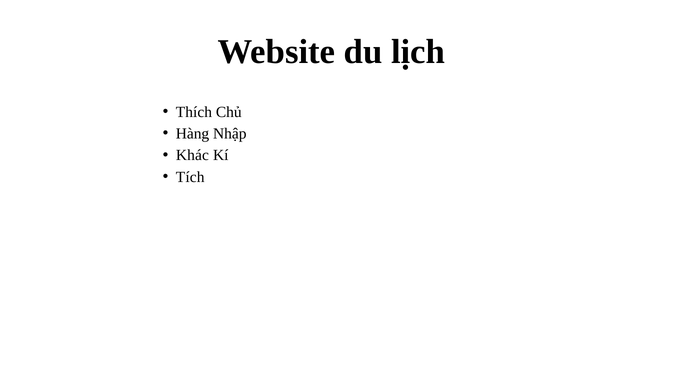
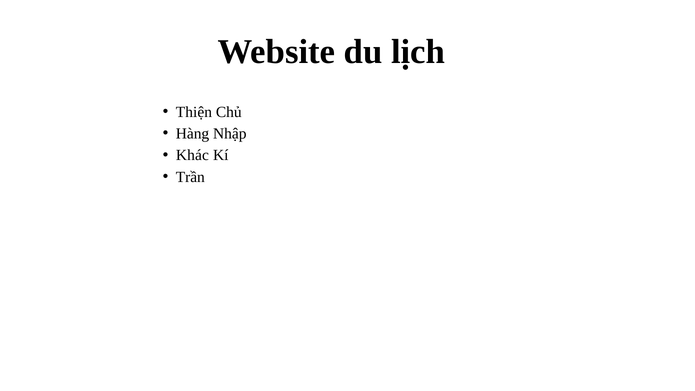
Thích: Thích -> Thiện
Tích: Tích -> Trần
